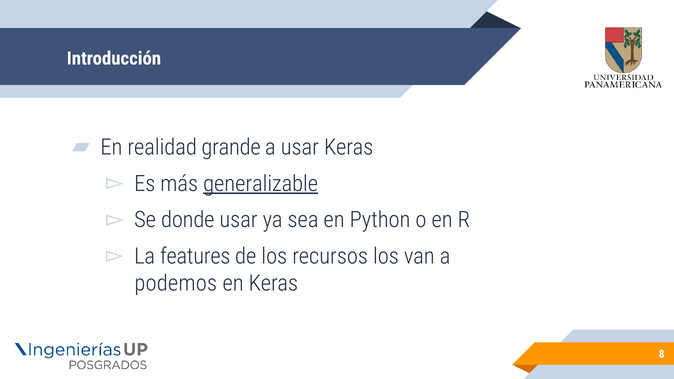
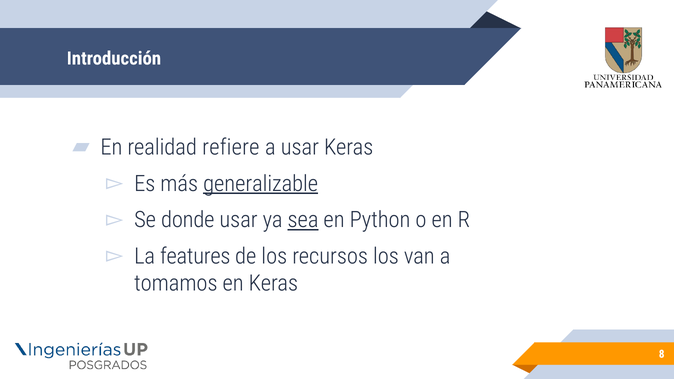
grande: grande -> refiere
sea underline: none -> present
podemos: podemos -> tomamos
